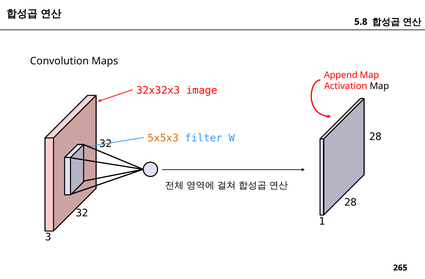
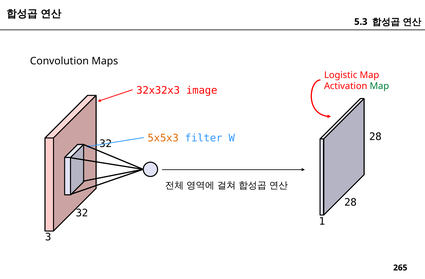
5.8: 5.8 -> 5.3
Append: Append -> Logistic
Map at (379, 86) colour: black -> green
